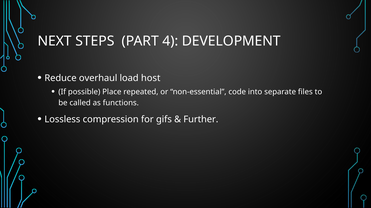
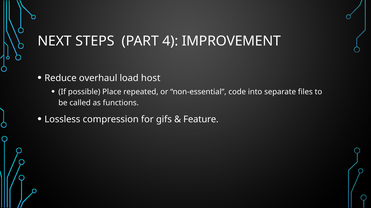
DEVELOPMENT: DEVELOPMENT -> IMPROVEMENT
Further: Further -> Feature
